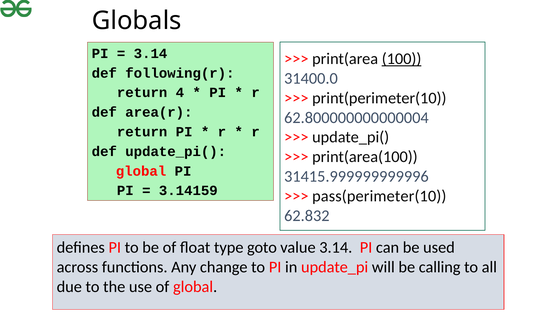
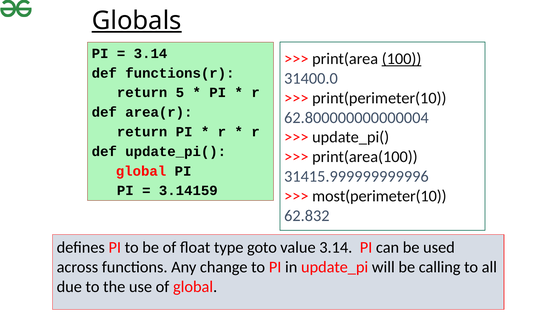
Globals underline: none -> present
following(r: following(r -> functions(r
4: 4 -> 5
pass(perimeter(10: pass(perimeter(10 -> most(perimeter(10
